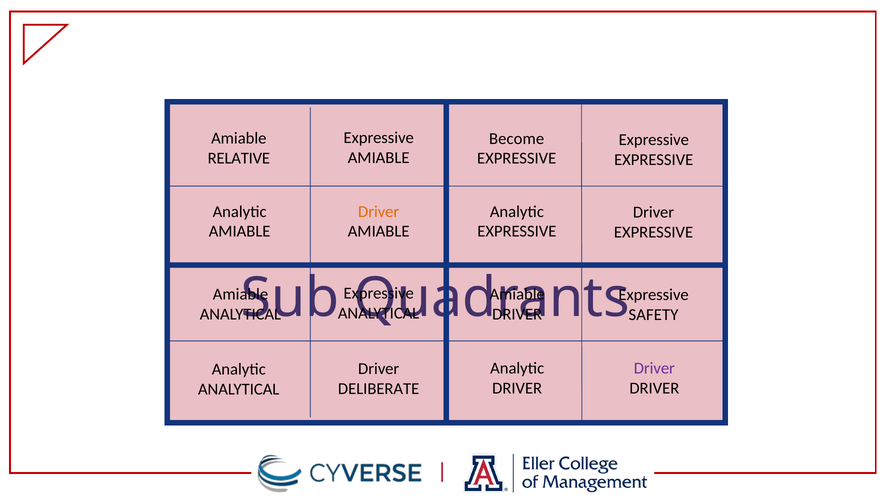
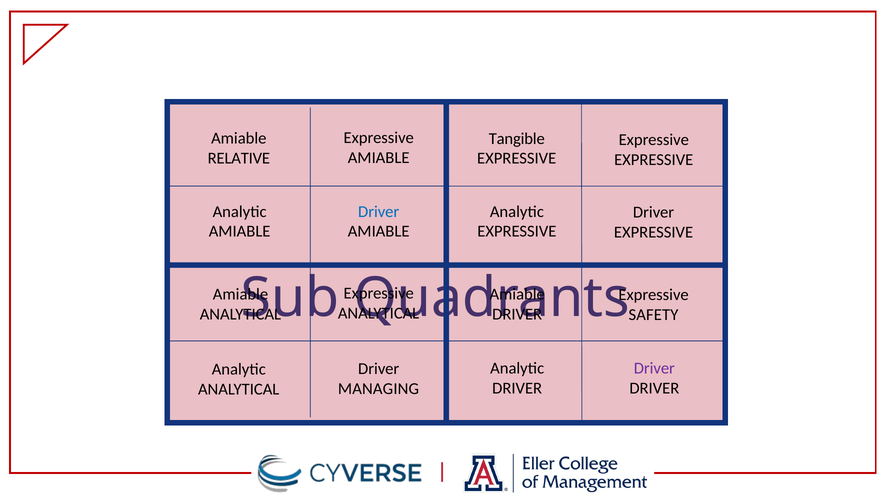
Become: Become -> Tangible
Driver at (379, 212) colour: orange -> blue
DELIBERATE: DELIBERATE -> MANAGING
